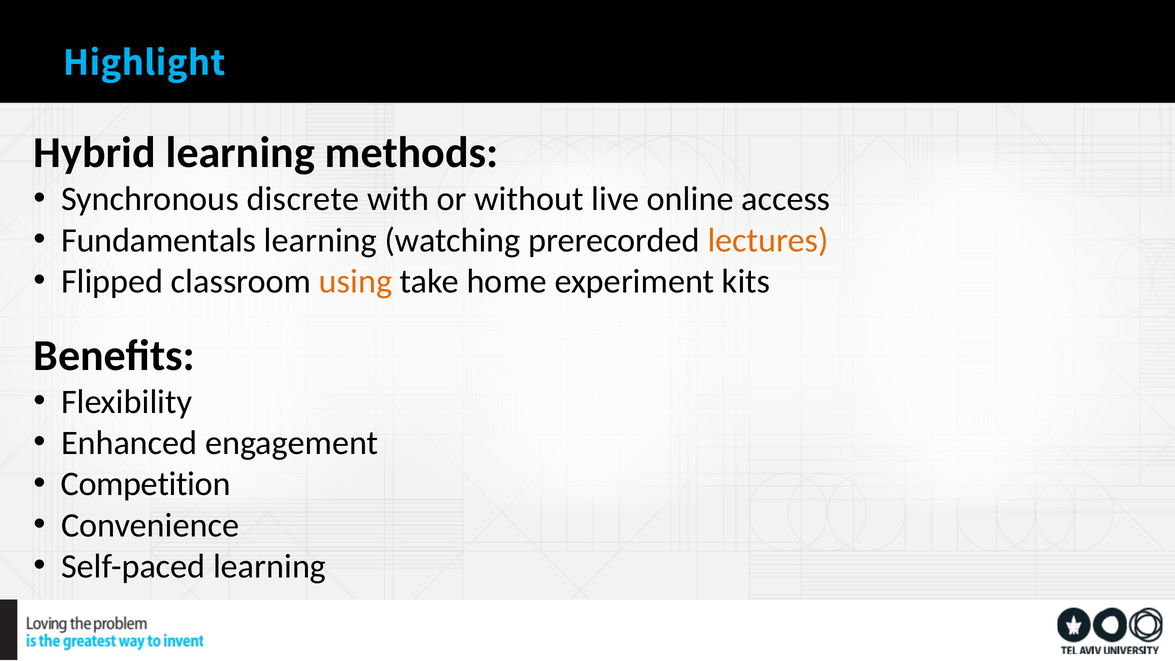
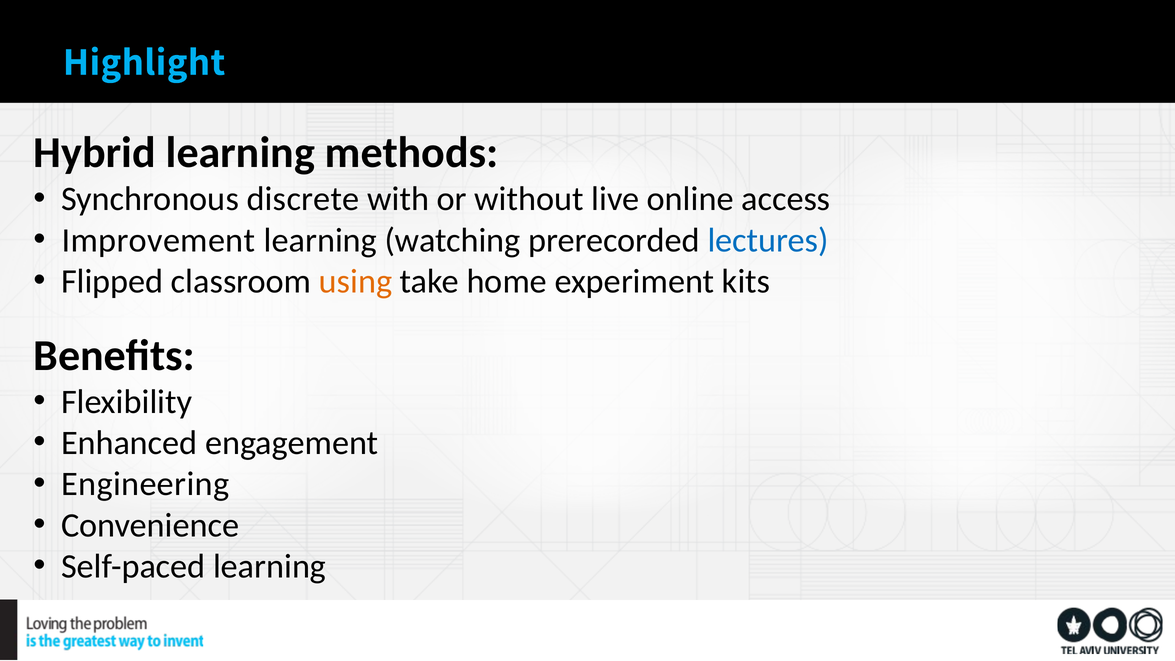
Fundamentals: Fundamentals -> Improvement
lectures colour: orange -> blue
Competition: Competition -> Engineering
